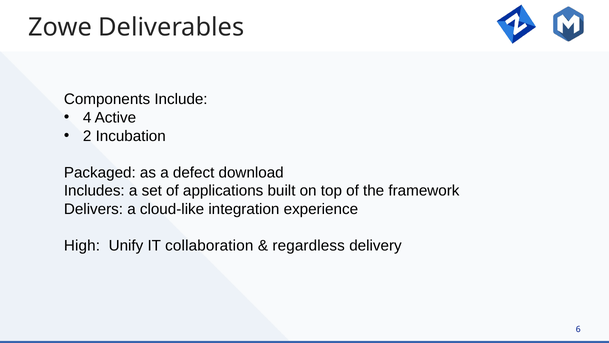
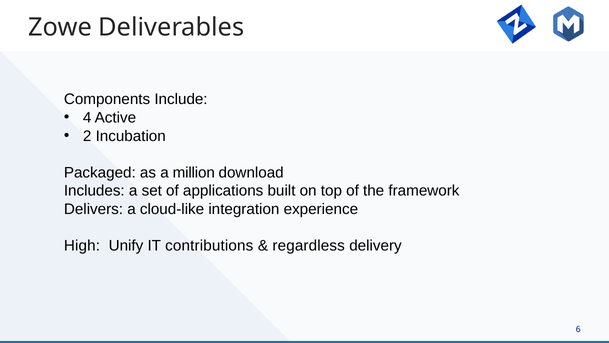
defect: defect -> million
collaboration: collaboration -> contributions
